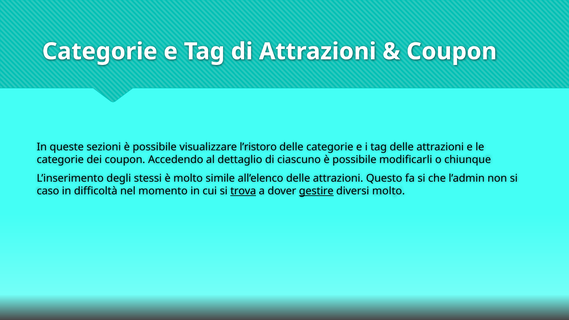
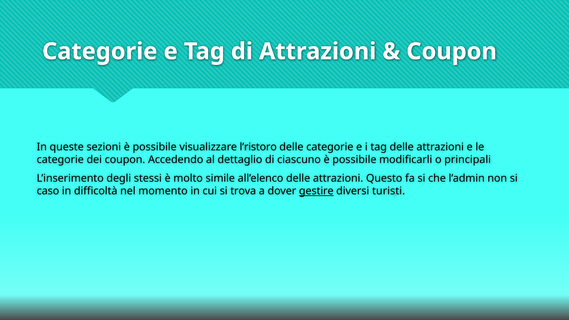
chiunque: chiunque -> principali
trova underline: present -> none
diversi molto: molto -> turisti
